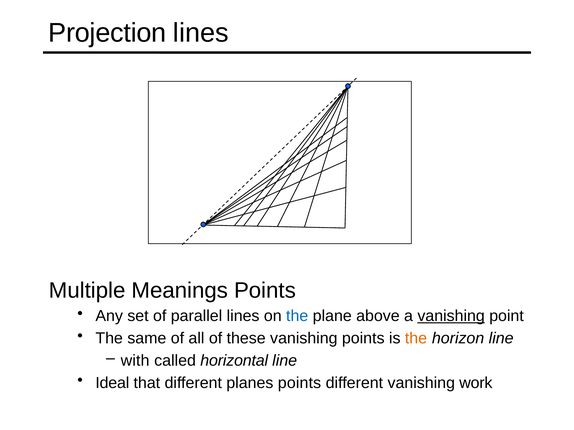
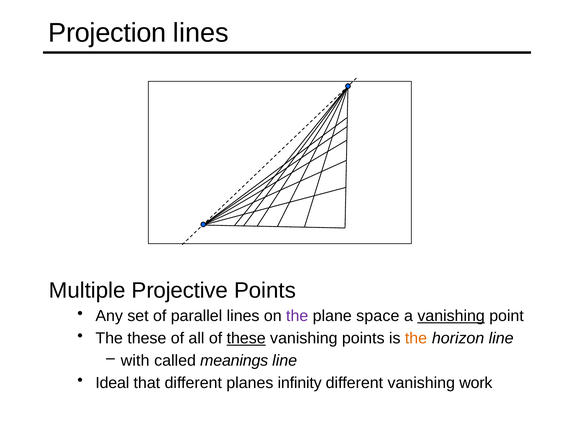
Meanings: Meanings -> Projective
the at (297, 316) colour: blue -> purple
above: above -> space
The same: same -> these
these at (246, 339) underline: none -> present
horizontal: horizontal -> meanings
planes points: points -> infinity
